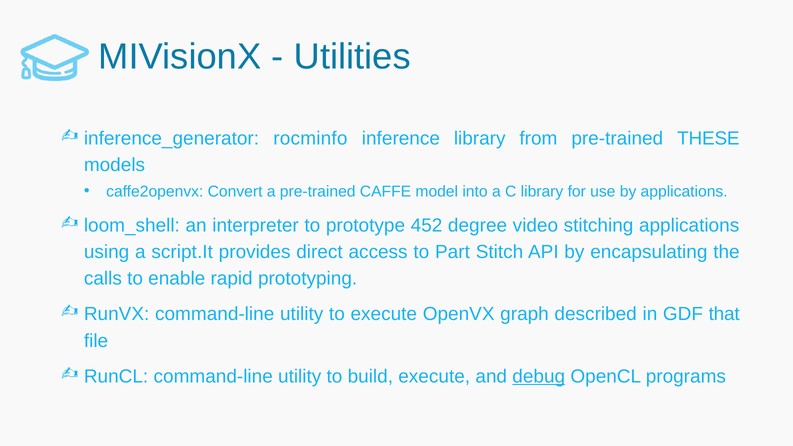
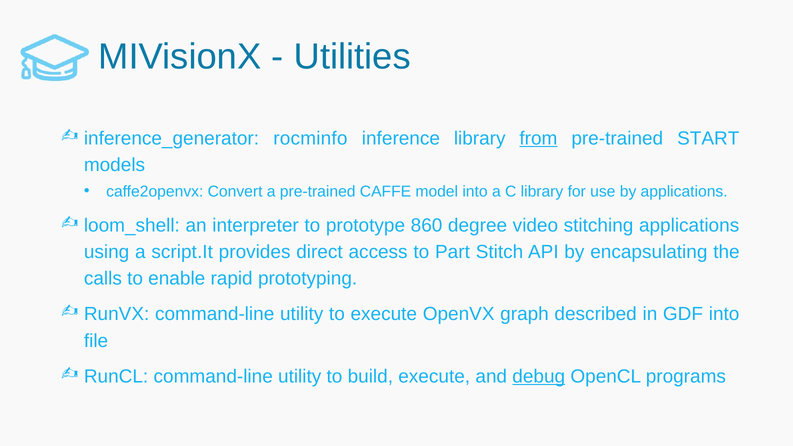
from underline: none -> present
THESE: THESE -> START
452: 452 -> 860
GDF that: that -> into
